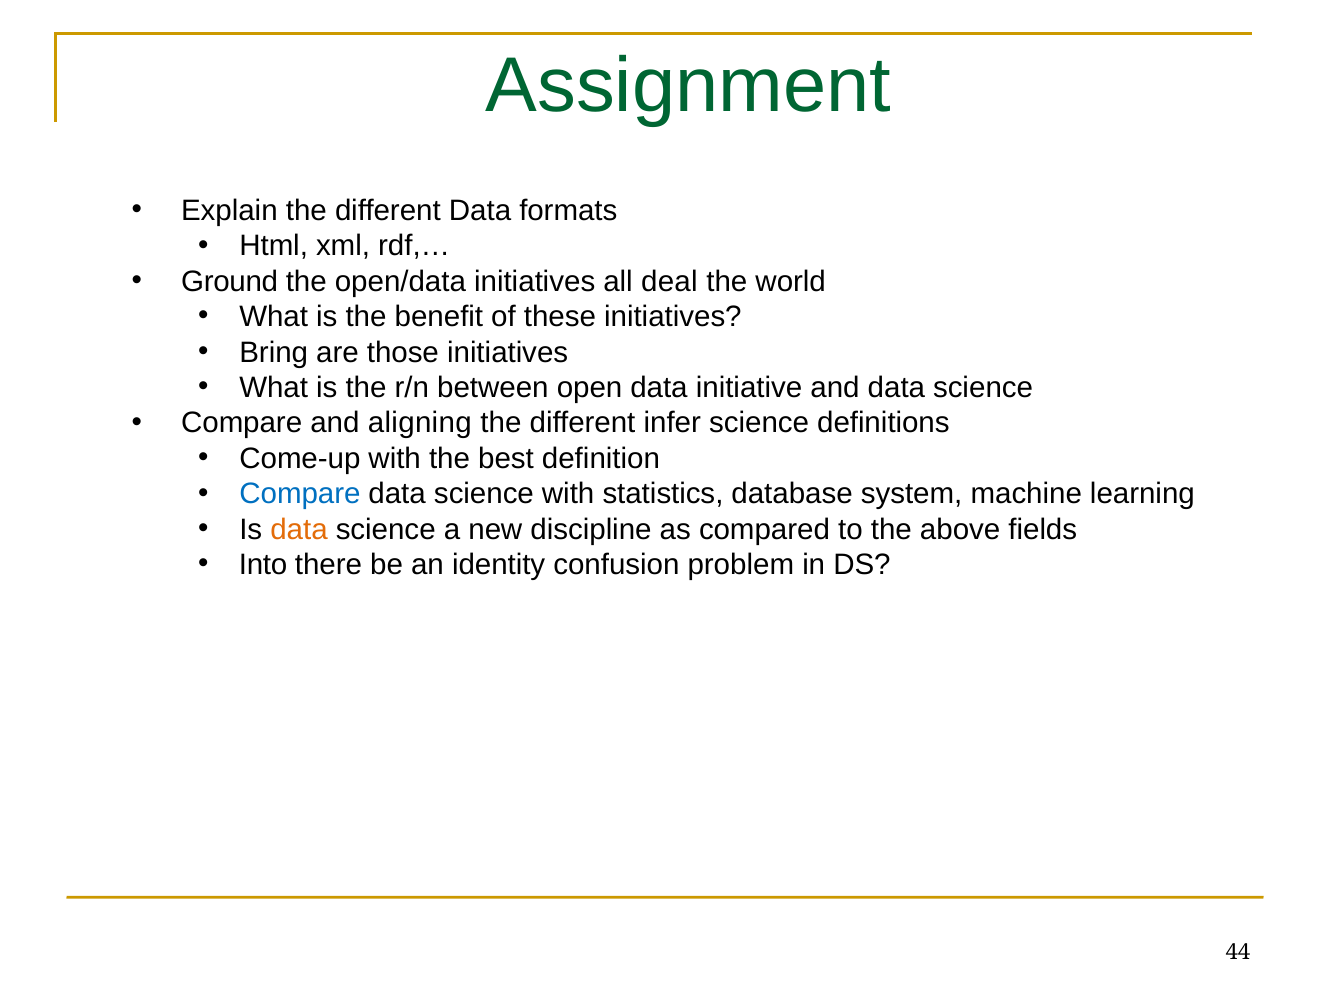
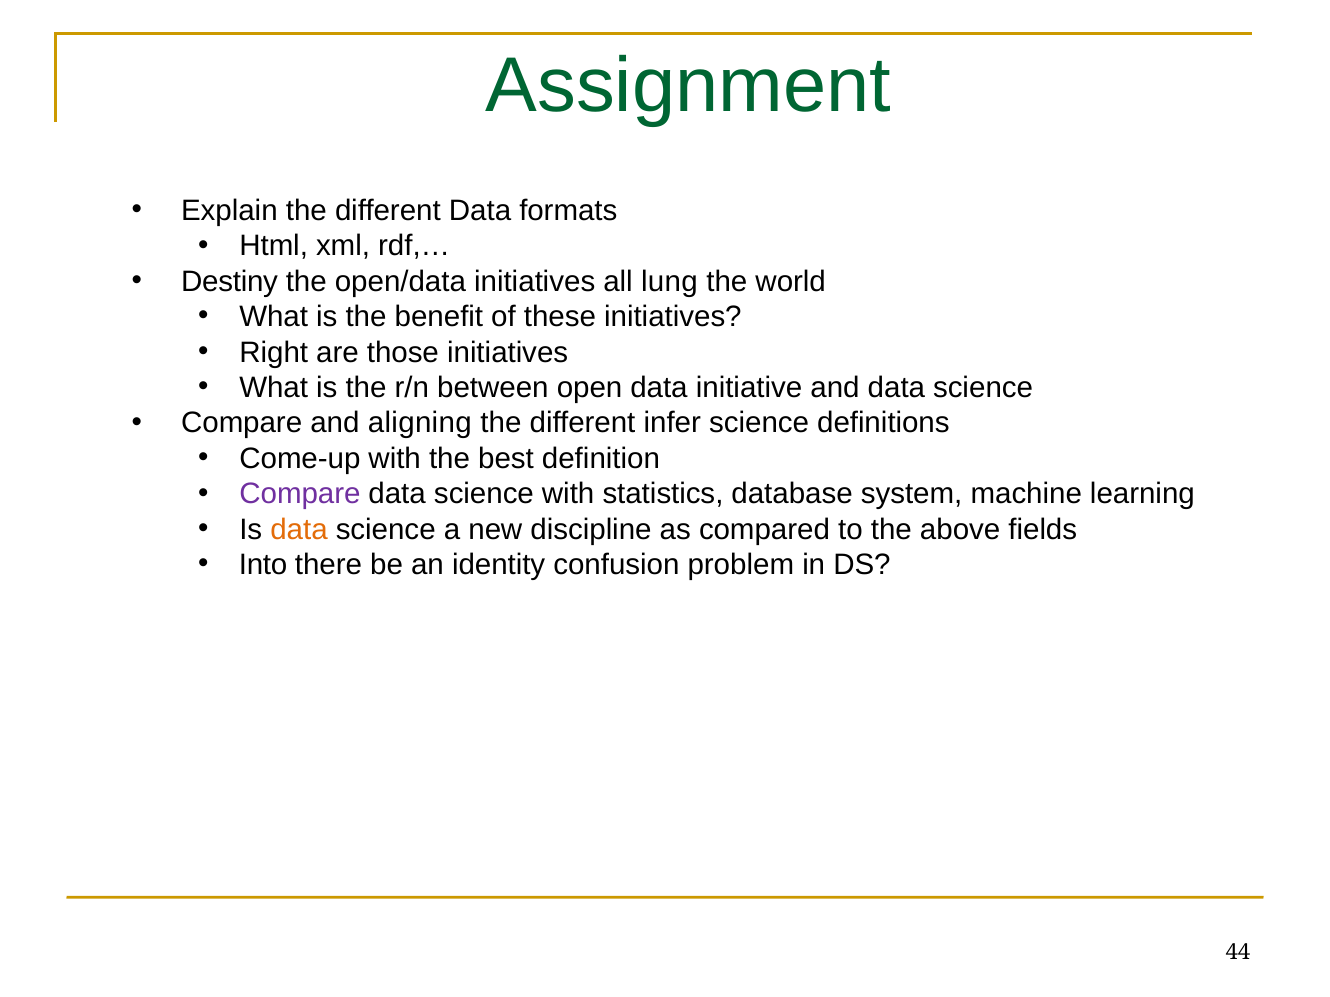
Ground: Ground -> Destiny
deal: deal -> lung
Bring: Bring -> Right
Compare at (300, 494) colour: blue -> purple
